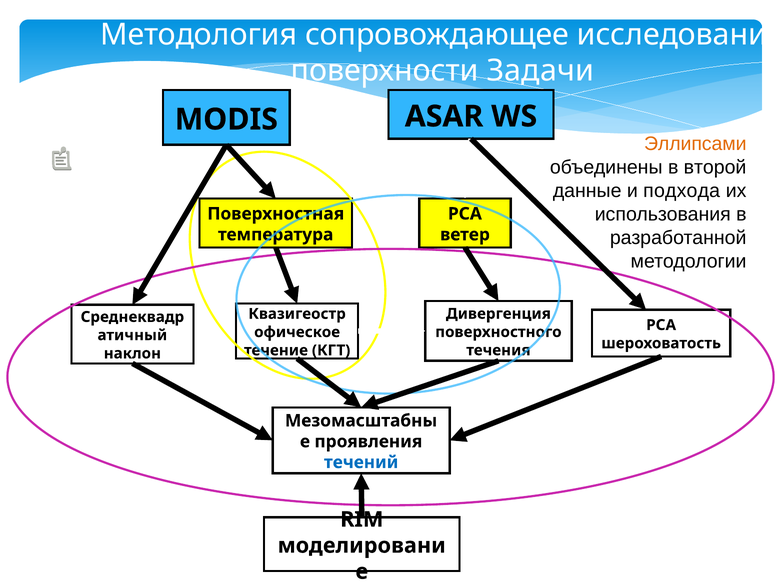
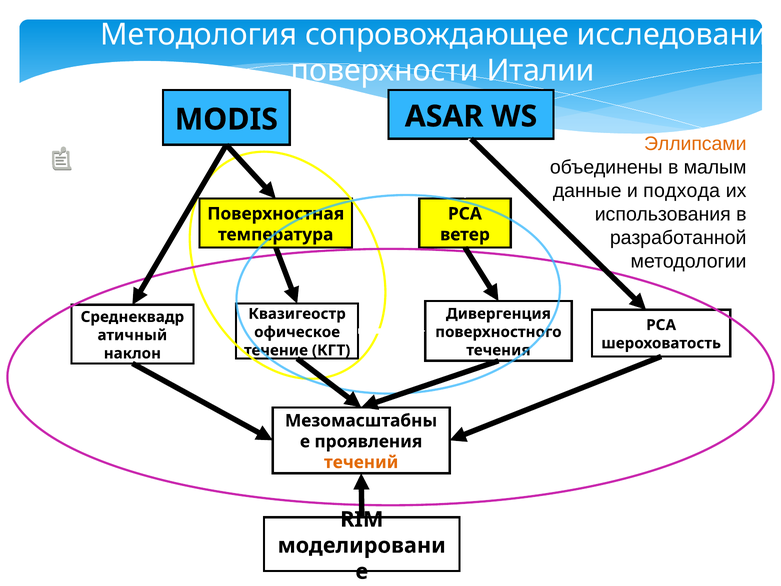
Задачи: Задачи -> Италии
второй: второй -> малым
течений colour: blue -> orange
